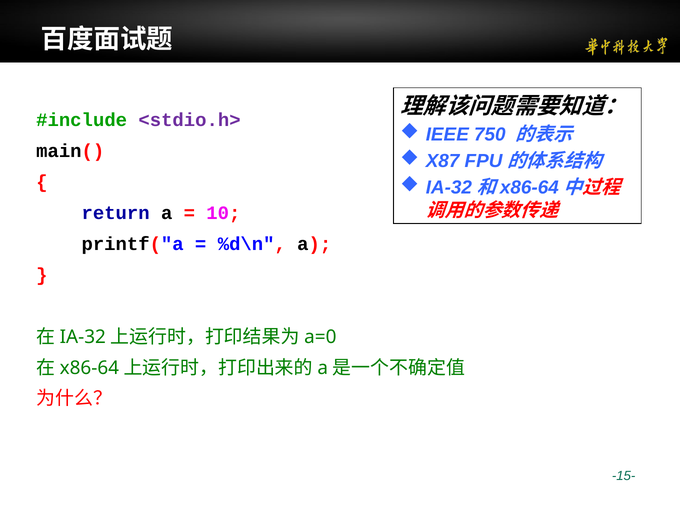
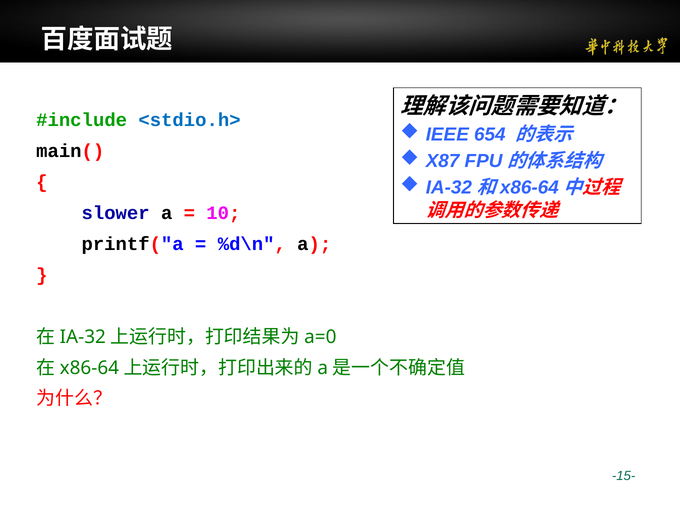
<stdio.h> colour: purple -> blue
750: 750 -> 654
return: return -> slower
